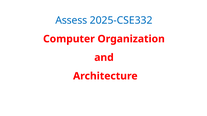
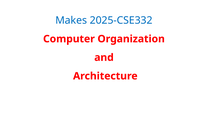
Assess: Assess -> Makes
